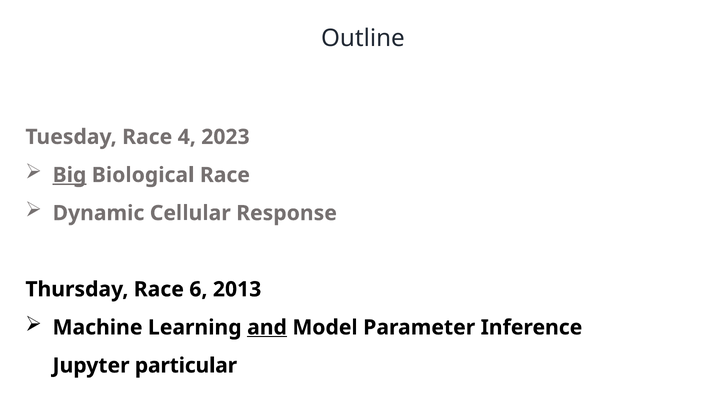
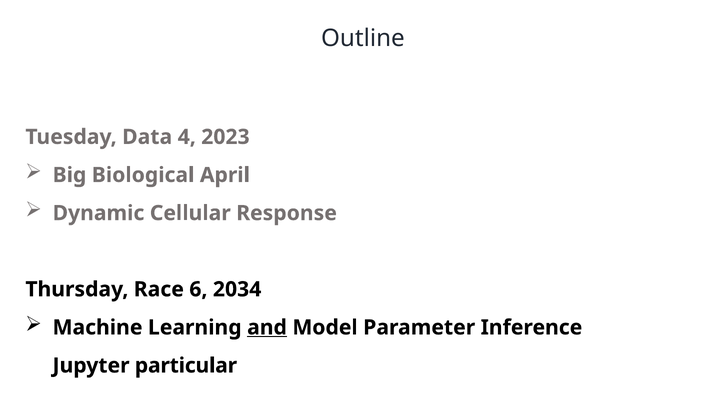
Tuesday Race: Race -> Data
Big underline: present -> none
Biological Race: Race -> April
2013: 2013 -> 2034
